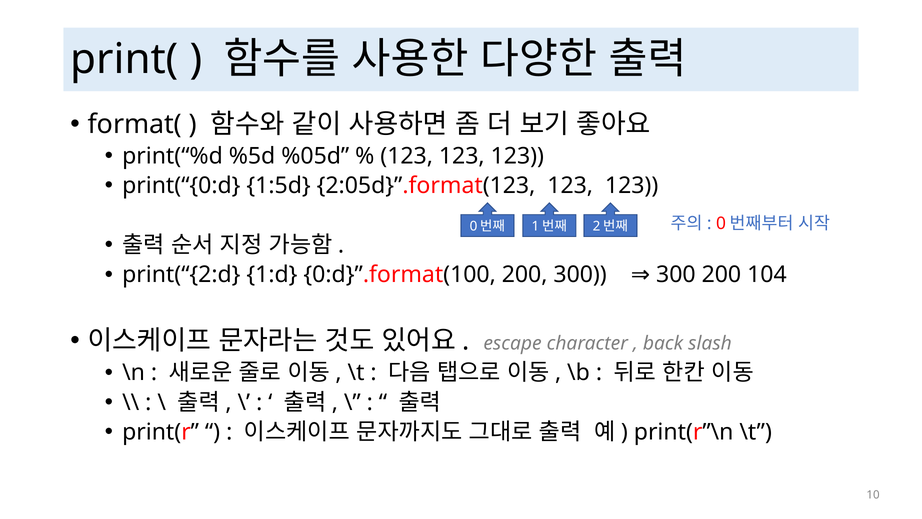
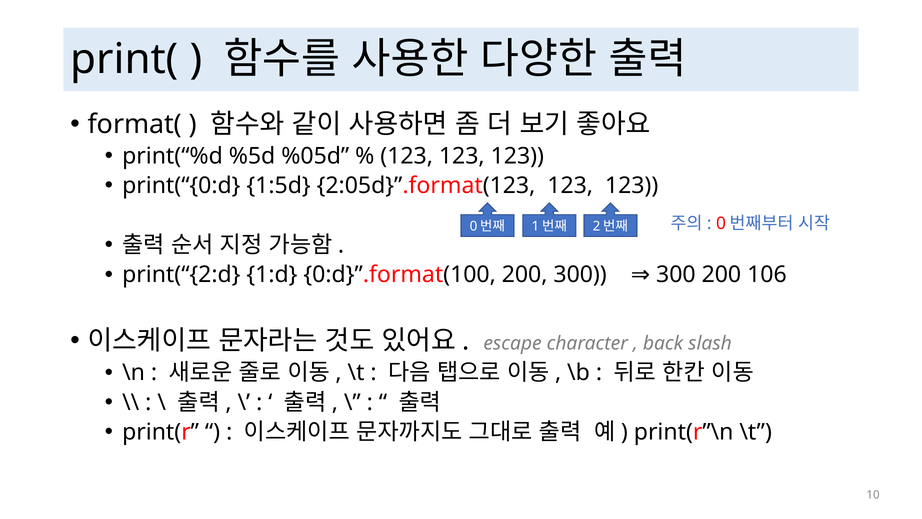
104: 104 -> 106
